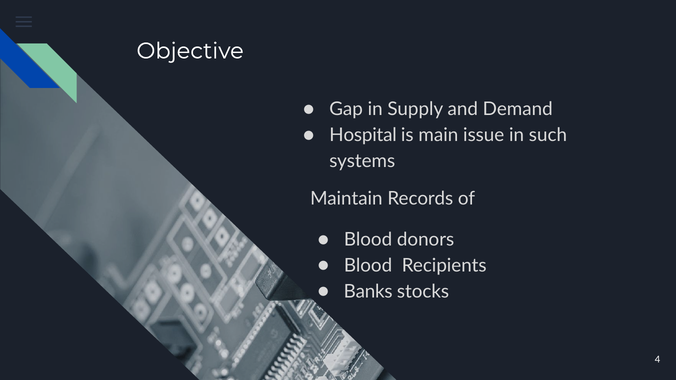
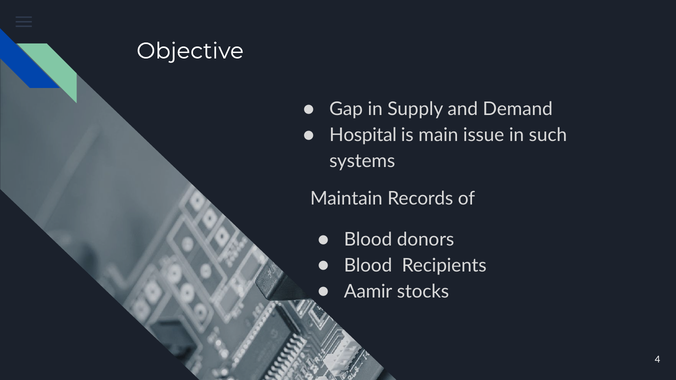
Banks: Banks -> Aamir
